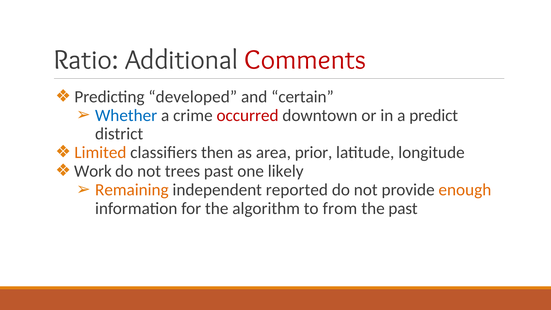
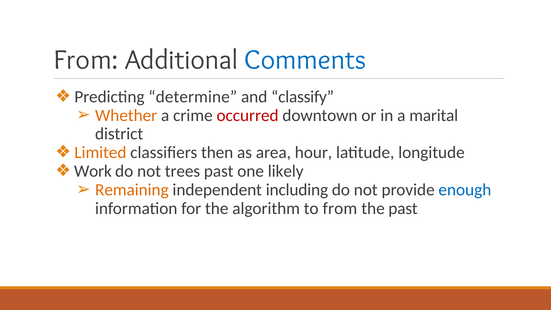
Ratio at (86, 60): Ratio -> From
Comments colour: red -> blue
developed: developed -> determine
certain: certain -> classify
Whether colour: blue -> orange
predict: predict -> marital
prior: prior -> hour
reported: reported -> including
enough colour: orange -> blue
